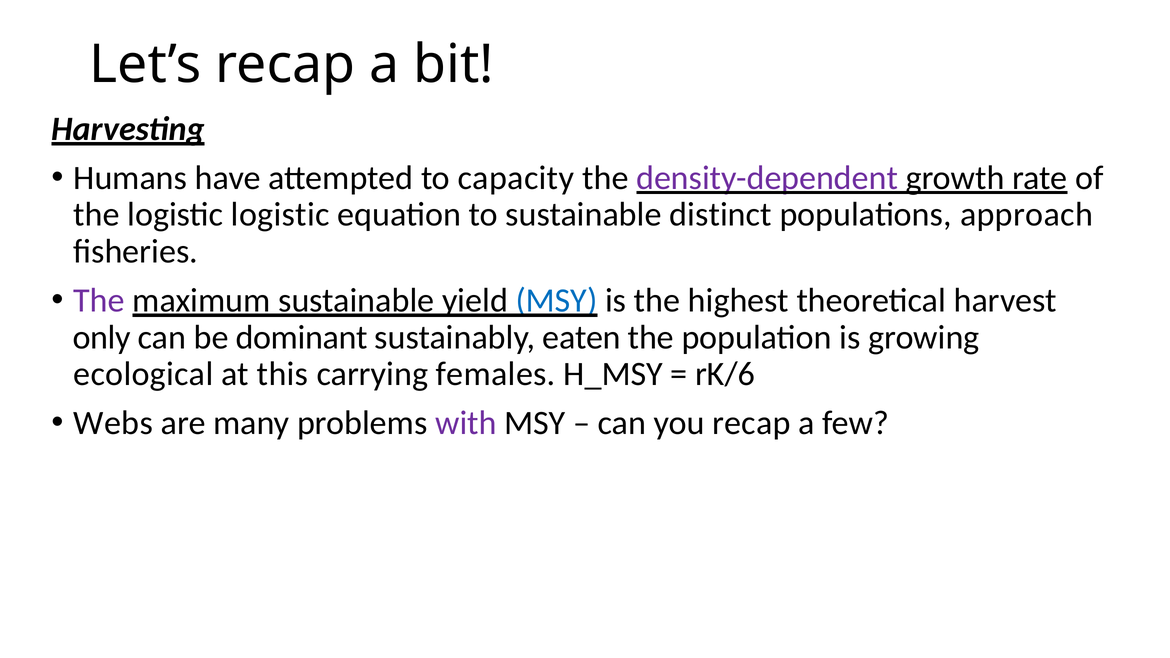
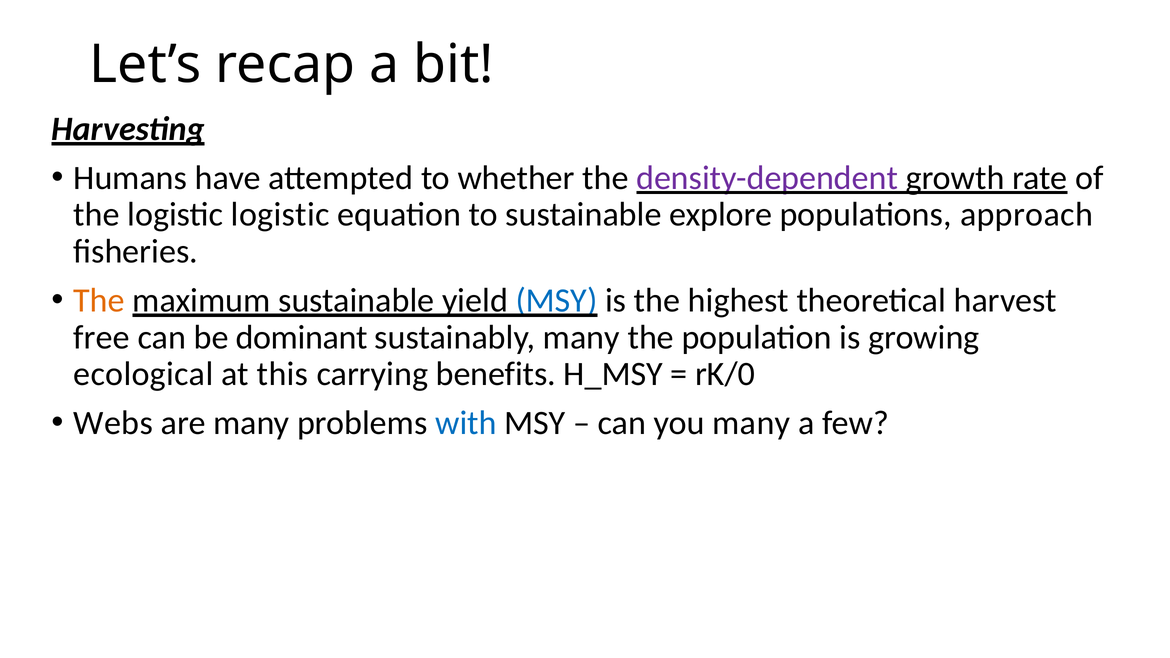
capacity: capacity -> whether
distinct: distinct -> explore
The at (99, 301) colour: purple -> orange
only: only -> free
sustainably eaten: eaten -> many
females: females -> benefits
rK/6: rK/6 -> rK/0
with at (466, 423) colour: purple -> blue
you recap: recap -> many
